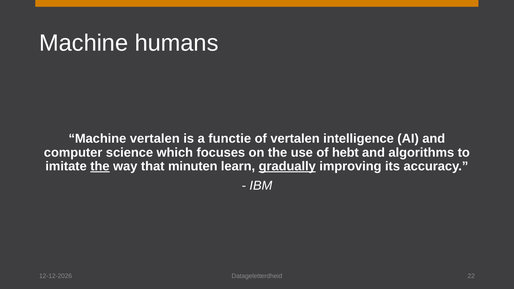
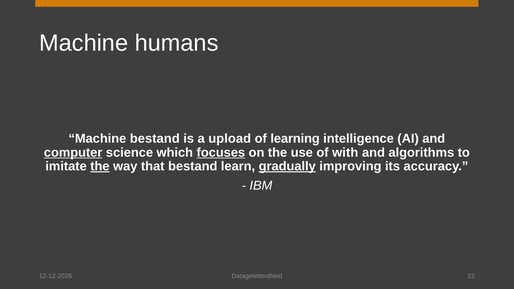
Machine vertalen: vertalen -> bestand
functie: functie -> upload
of vertalen: vertalen -> learning
computer underline: none -> present
focuses underline: none -> present
hebt: hebt -> with
that minuten: minuten -> bestand
